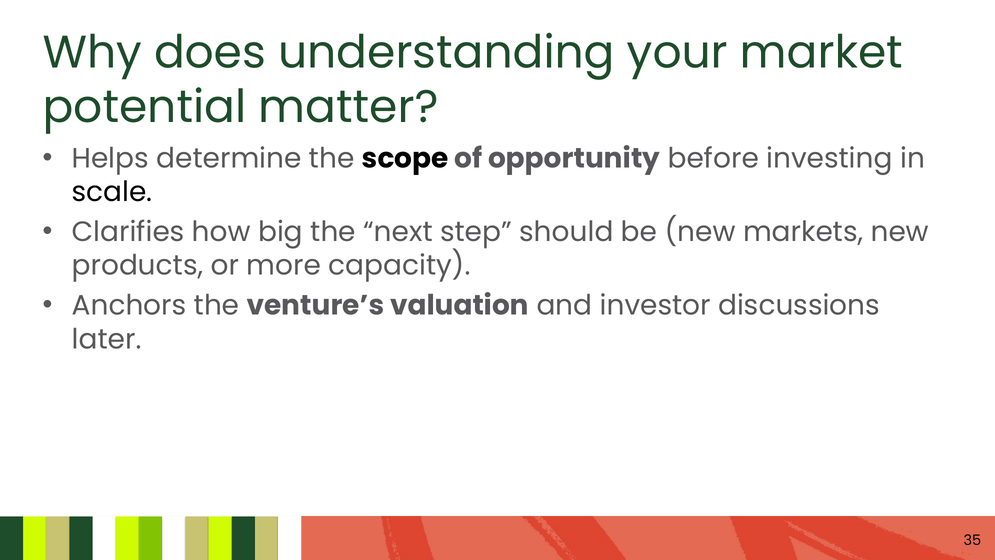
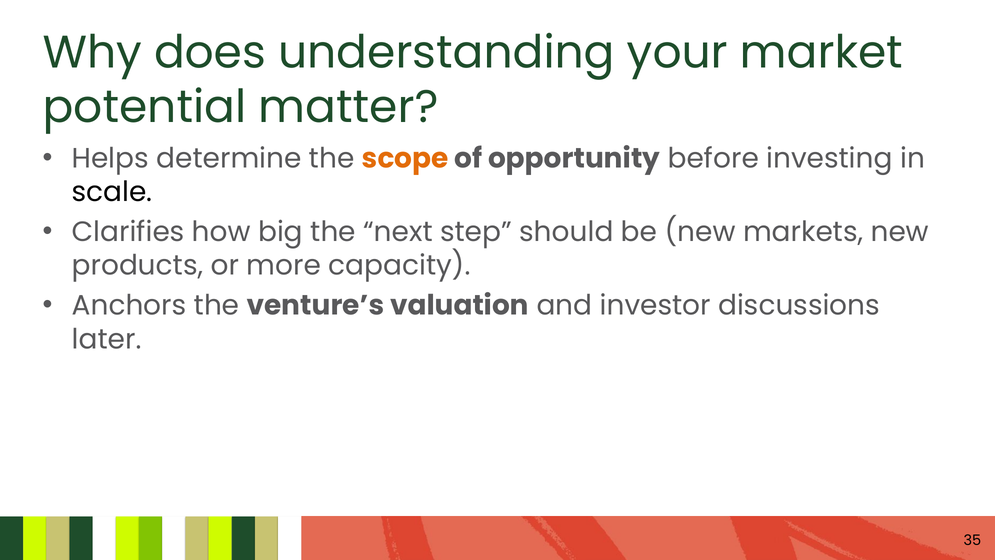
scope colour: black -> orange
